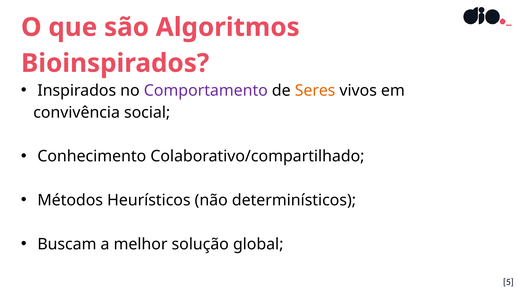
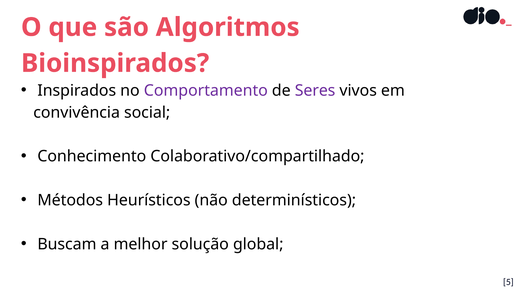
Seres colour: orange -> purple
